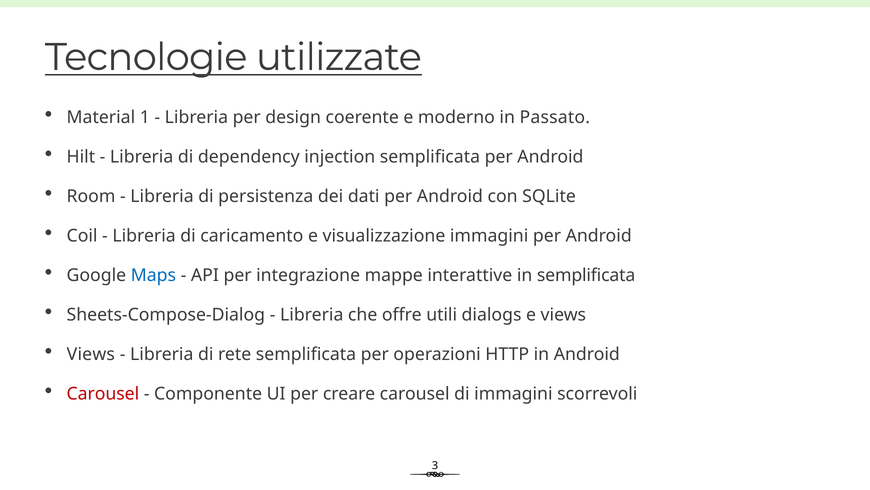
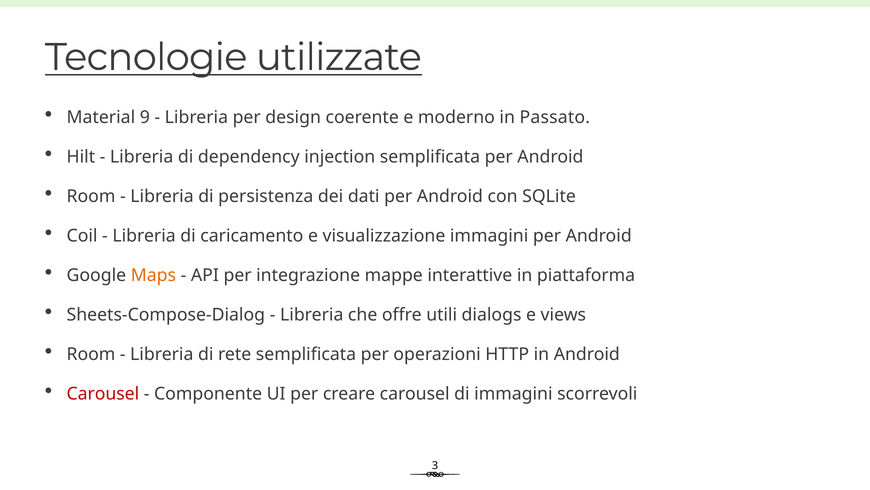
1: 1 -> 9
Maps colour: blue -> orange
in semplificata: semplificata -> piattaforma
Views at (91, 354): Views -> Room
